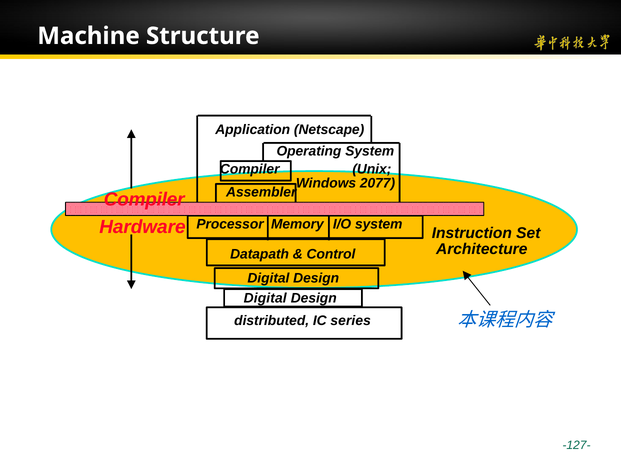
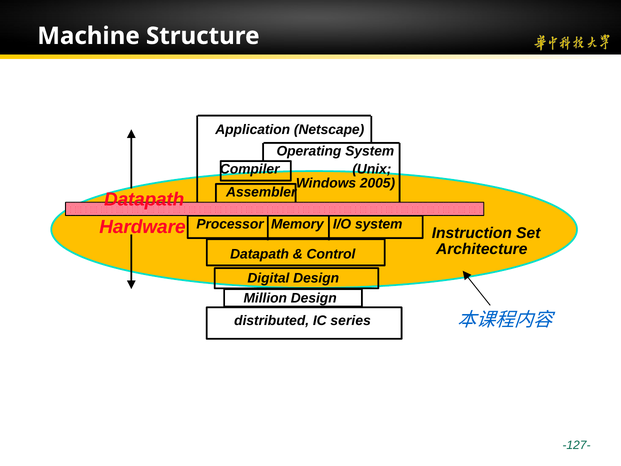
2077: 2077 -> 2005
Compiler at (144, 200): Compiler -> Datapath
Digital at (265, 298): Digital -> Million
